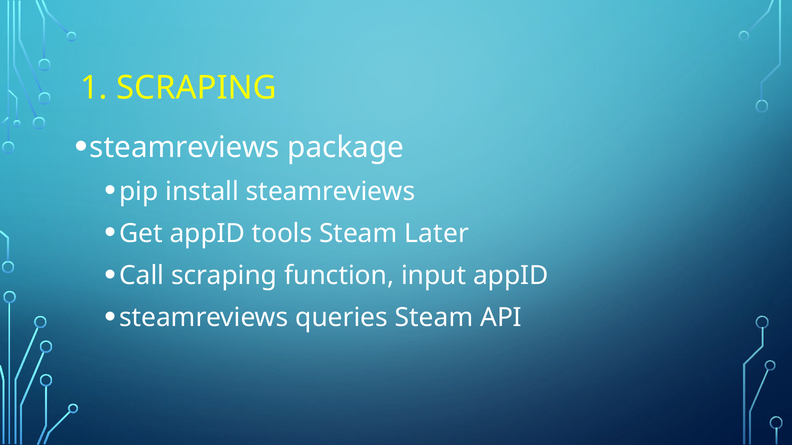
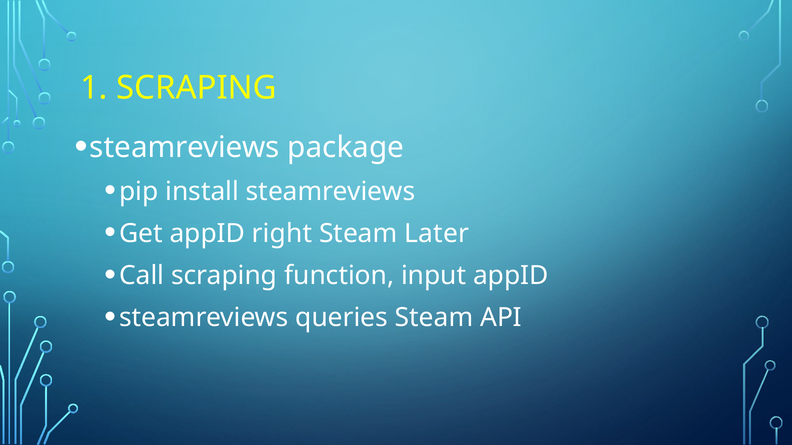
tools: tools -> right
